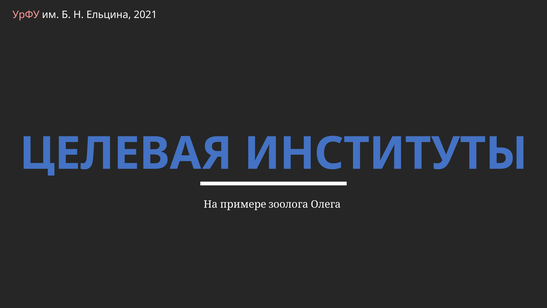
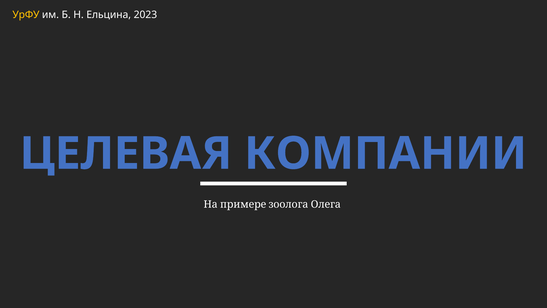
УрФУ colour: pink -> yellow
2021: 2021 -> 2023
ИНСТИТУТЫ: ИНСТИТУТЫ -> КОМПАНИИ
